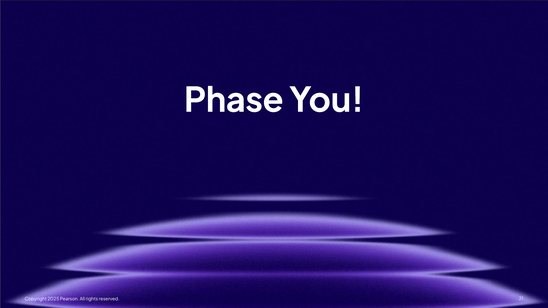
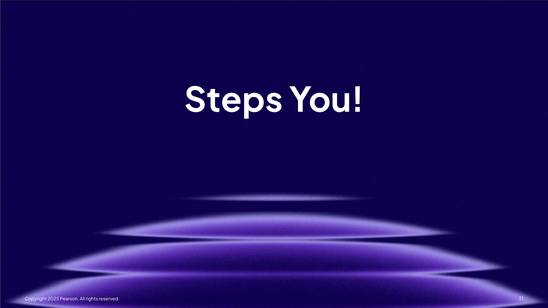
Phase: Phase -> Steps
